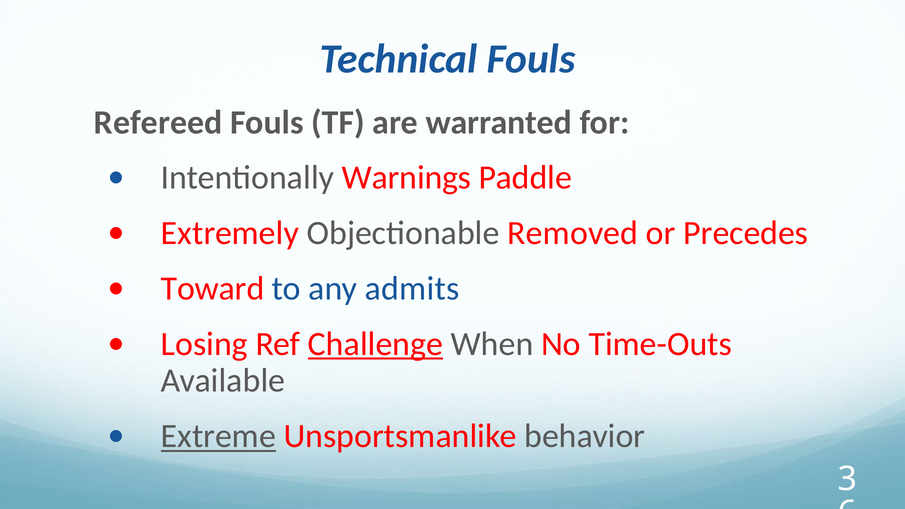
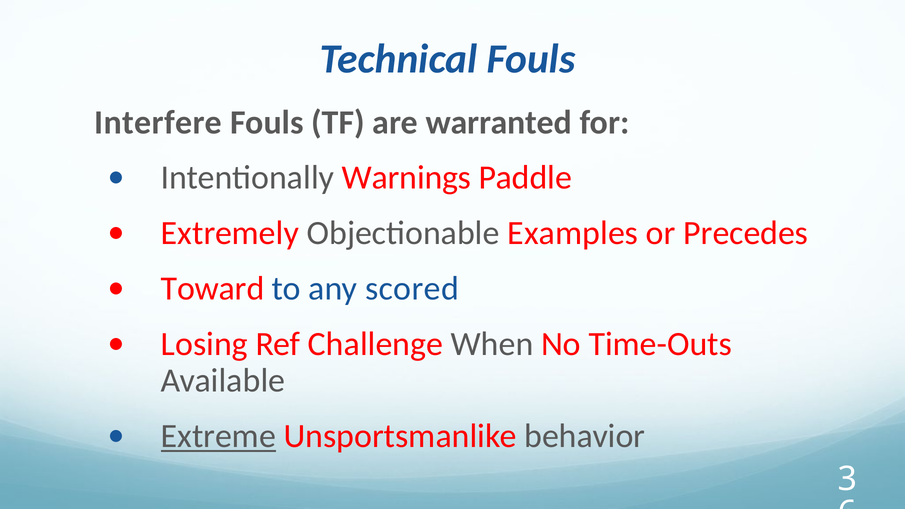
Refereed: Refereed -> Interfere
Removed: Removed -> Examples
admits: admits -> scored
Challenge underline: present -> none
